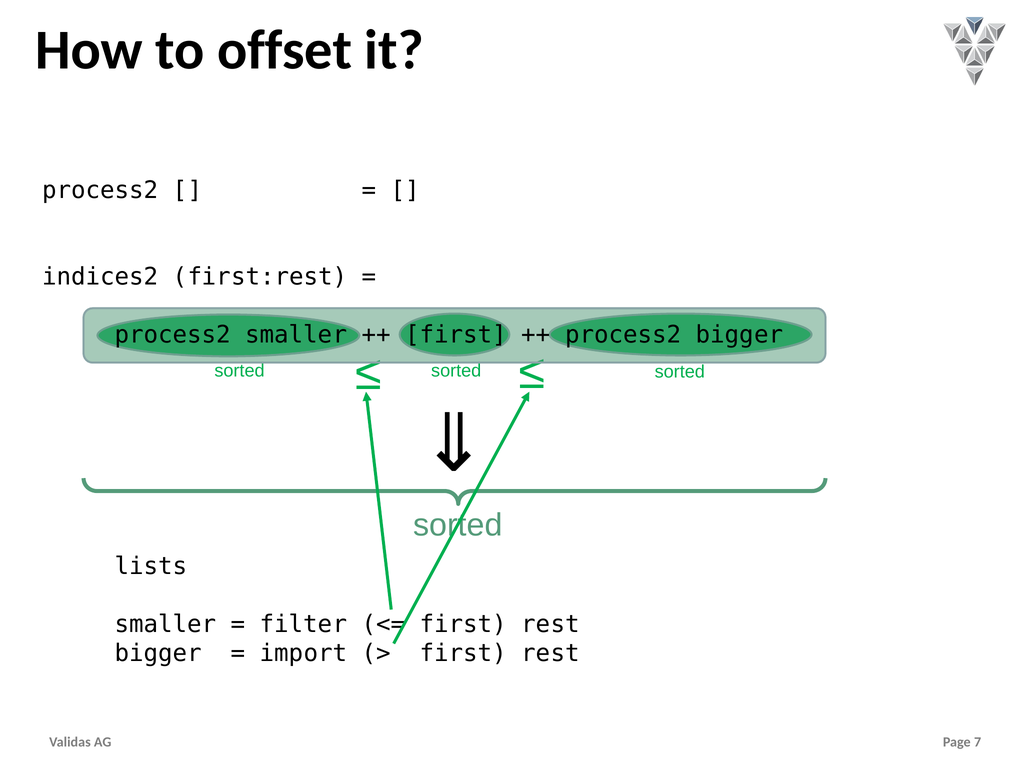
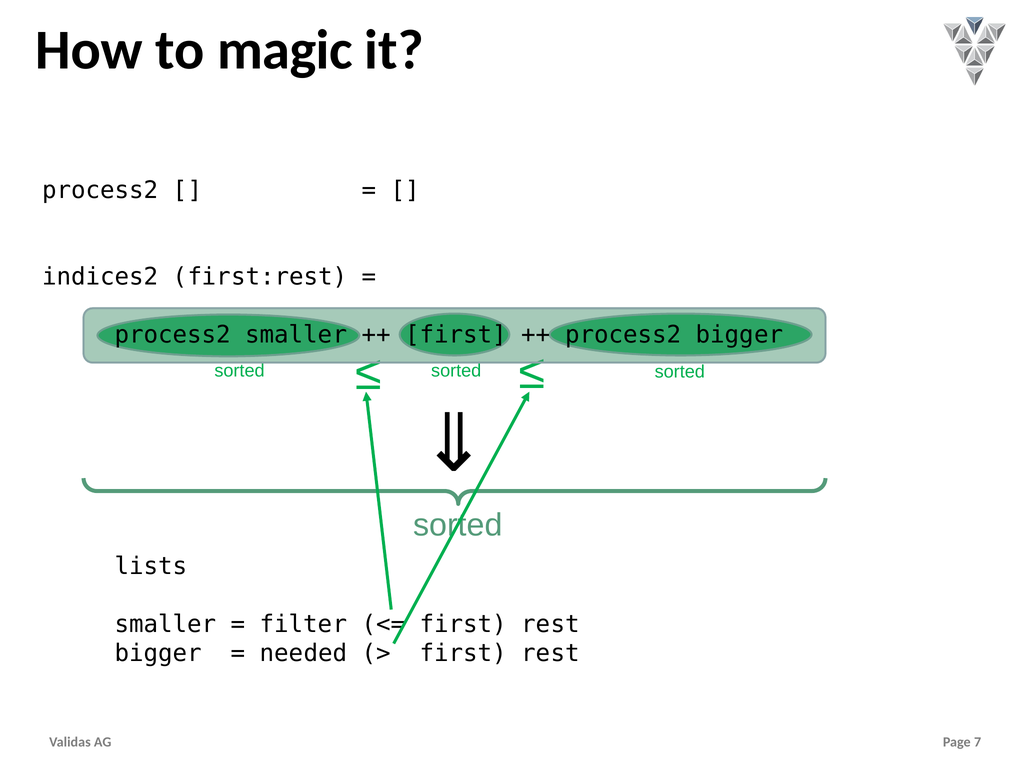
offset: offset -> magic
import: import -> needed
